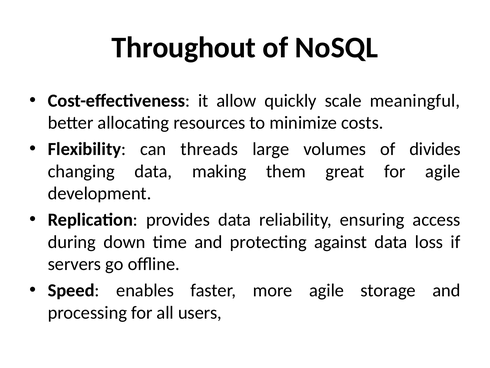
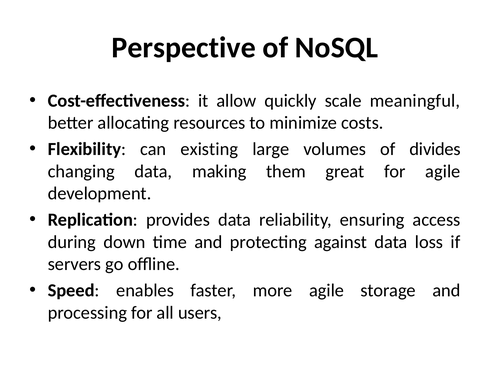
Throughout: Throughout -> Perspective
threads: threads -> existing
